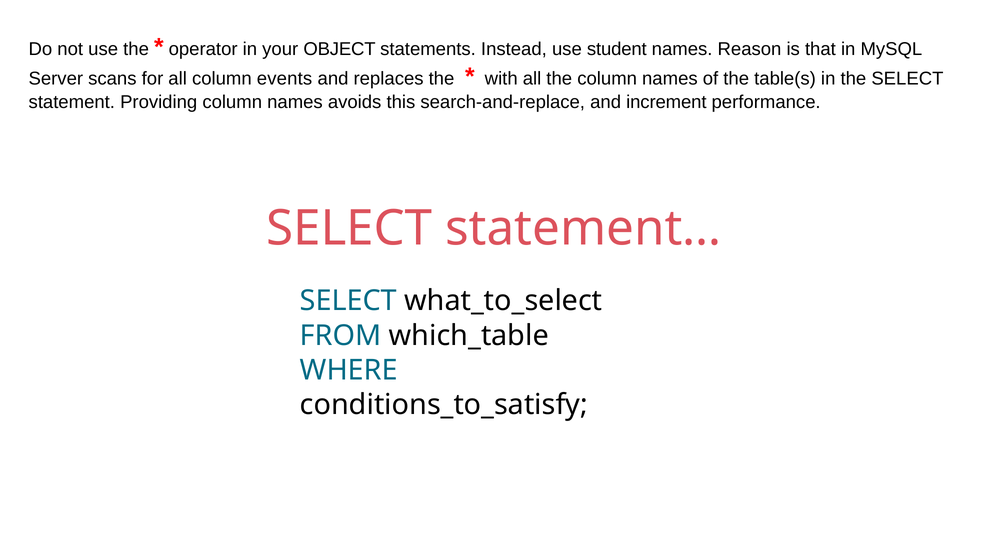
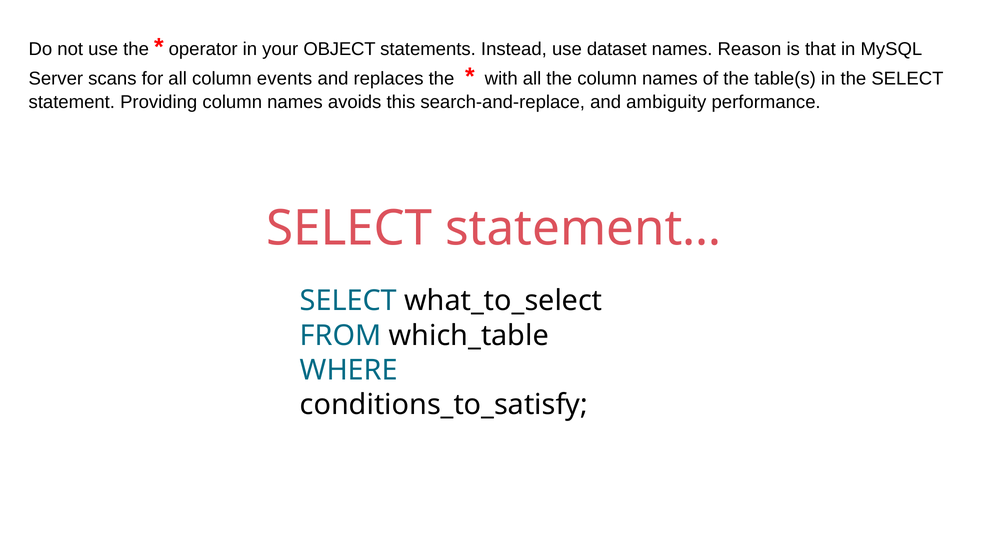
student: student -> dataset
increment: increment -> ambiguity
